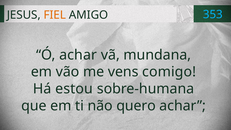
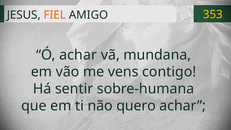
353 colour: light blue -> yellow
comigo: comigo -> contigo
estou: estou -> sentir
